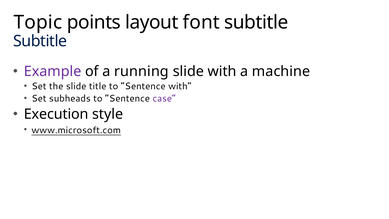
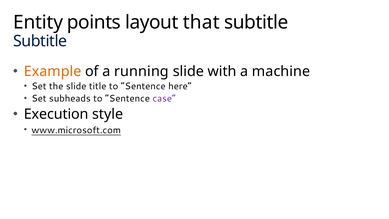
Topic: Topic -> Entity
font: font -> that
Example colour: purple -> orange
Sentence with: with -> here
